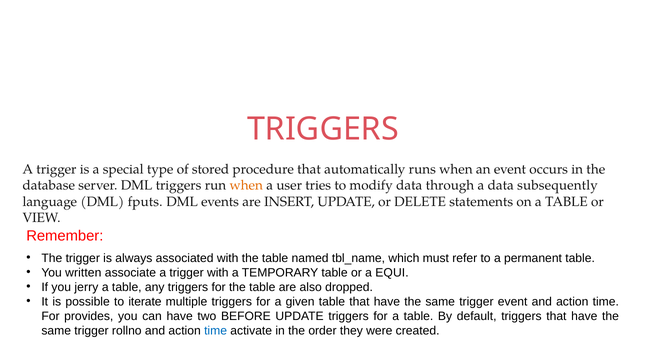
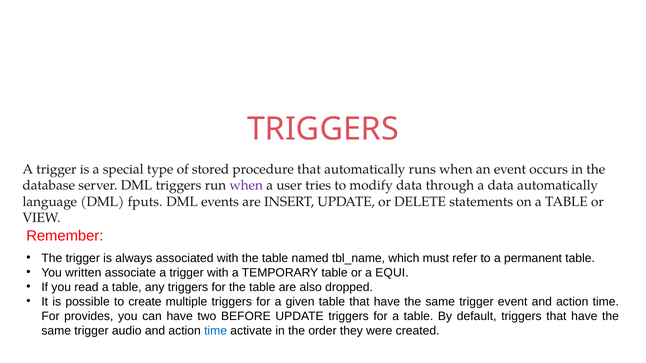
when at (246, 186) colour: orange -> purple
data subsequently: subsequently -> automatically
jerry: jerry -> read
iterate: iterate -> create
rollno: rollno -> audio
